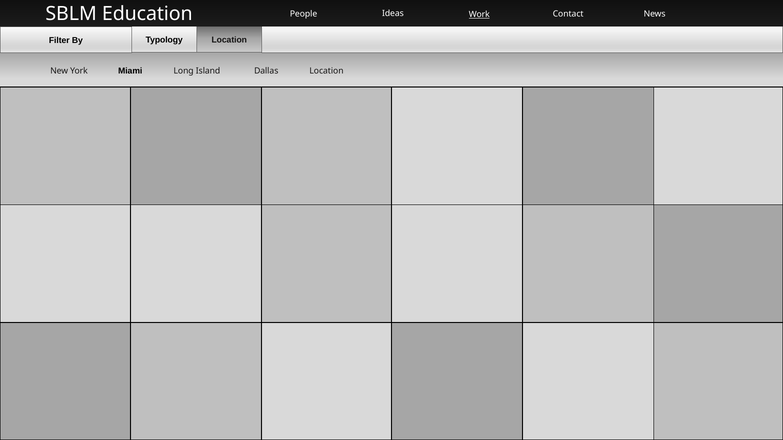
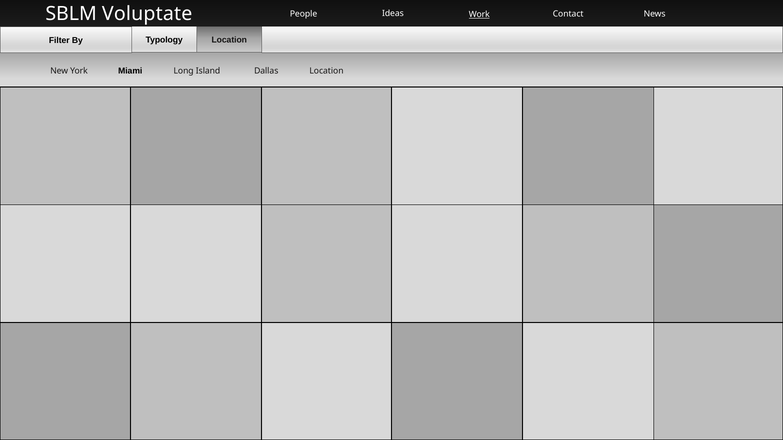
Education: Education -> Voluptate
